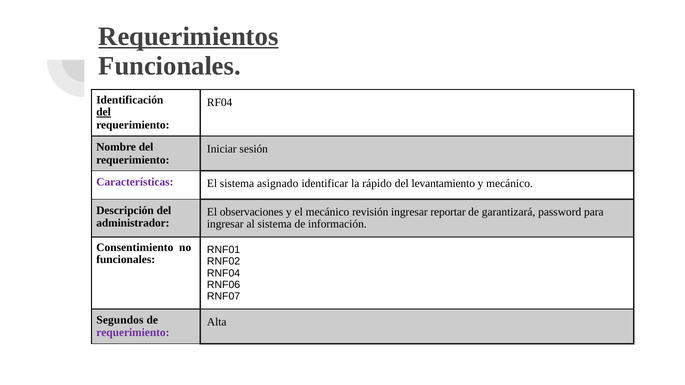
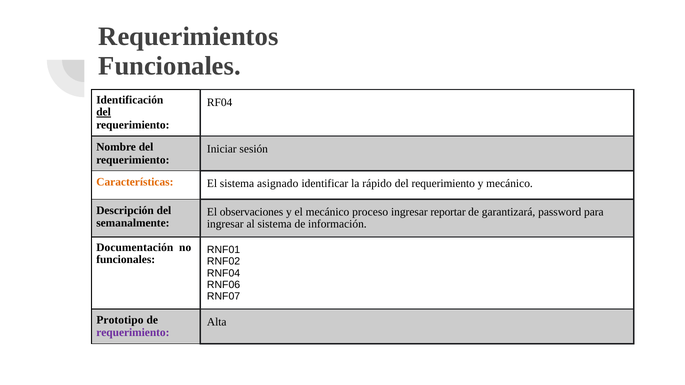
Requerimientos underline: present -> none
Características colour: purple -> orange
levantamiento at (443, 184): levantamiento -> requerimiento
revisión: revisión -> proceso
administrador: administrador -> semanalmente
Consentimiento: Consentimiento -> Documentación
Segundos: Segundos -> Prototipo
